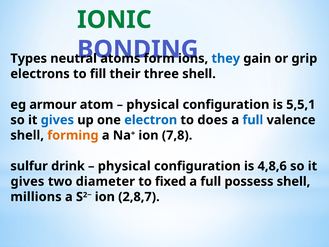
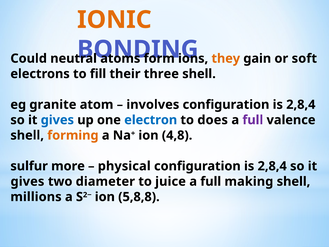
IONIC colour: green -> orange
Types: Types -> Could
they colour: blue -> orange
grip: grip -> soft
armour: armour -> granite
physical at (153, 105): physical -> involves
5,5,1 at (301, 105): 5,5,1 -> 2,8,4
full at (253, 120) colour: blue -> purple
7,8: 7,8 -> 4,8
drink: drink -> more
4,8,6 at (272, 166): 4,8,6 -> 2,8,4
fixed: fixed -> juice
possess: possess -> making
2,8,7: 2,8,7 -> 5,8,8
